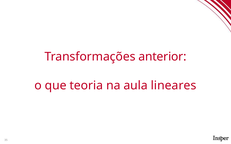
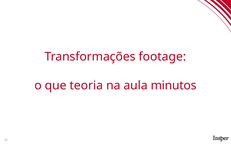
anterior: anterior -> footage
lineares: lineares -> minutos
